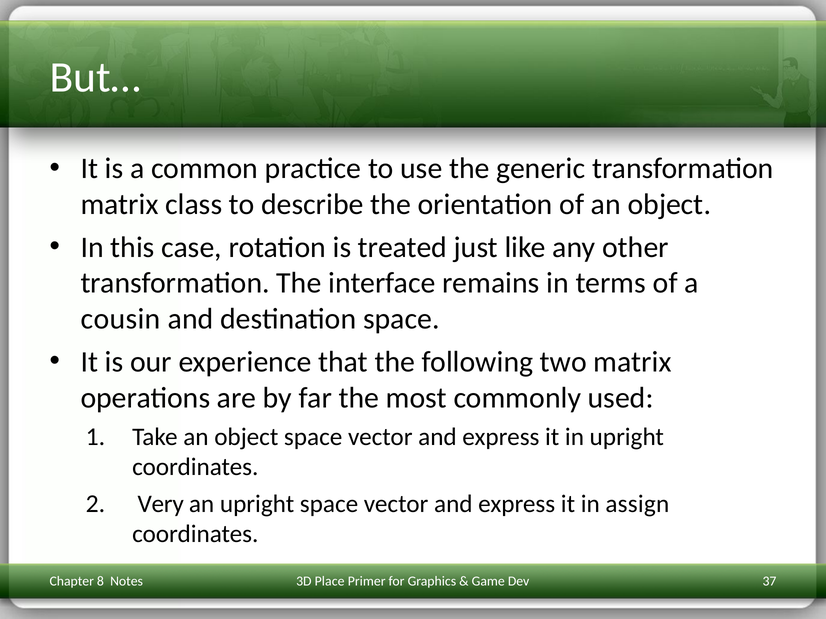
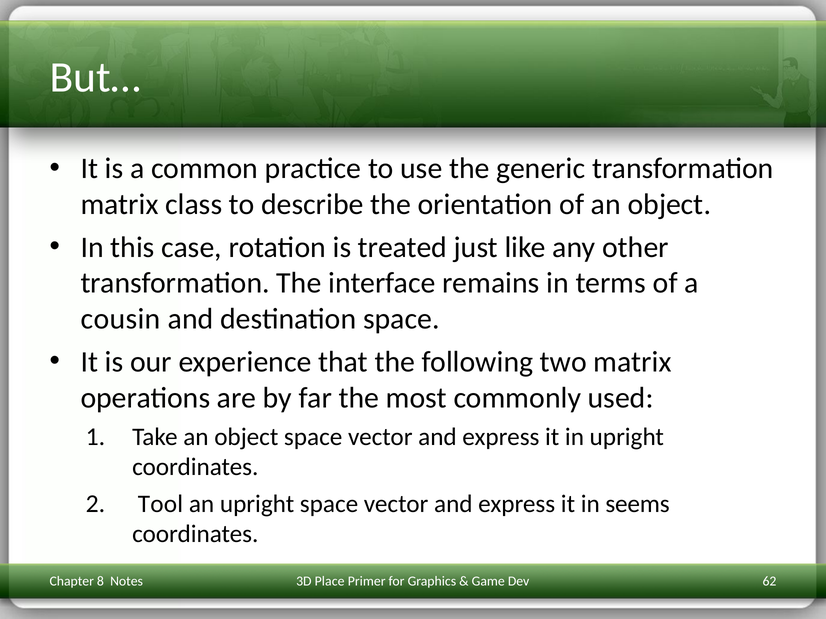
Very: Very -> Tool
assign: assign -> seems
37: 37 -> 62
